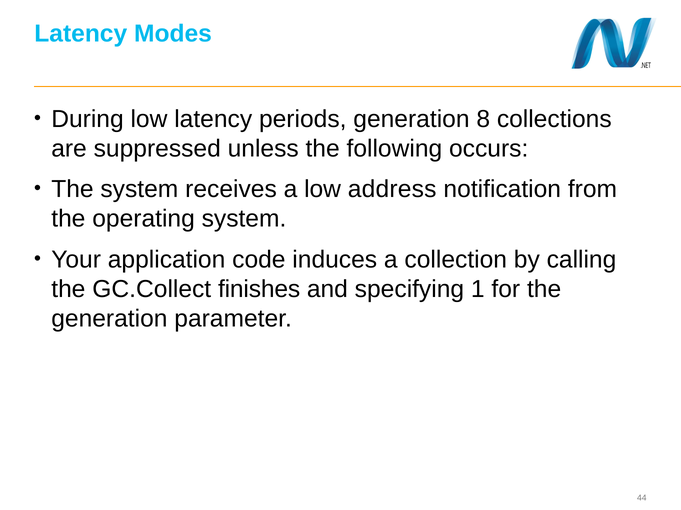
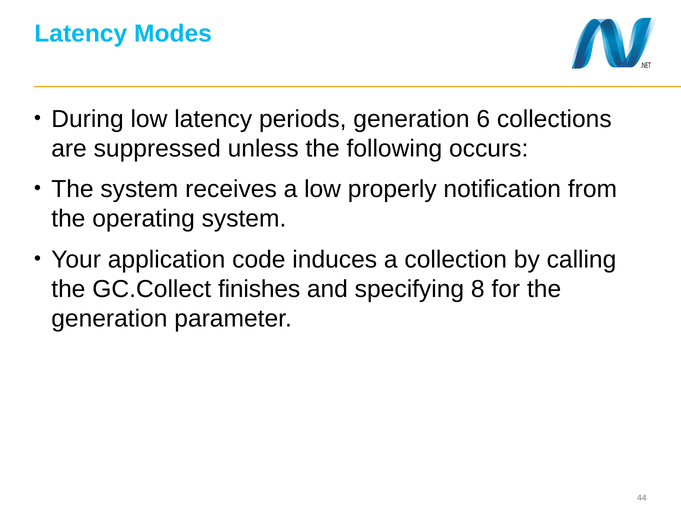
8: 8 -> 6
address: address -> properly
1: 1 -> 8
